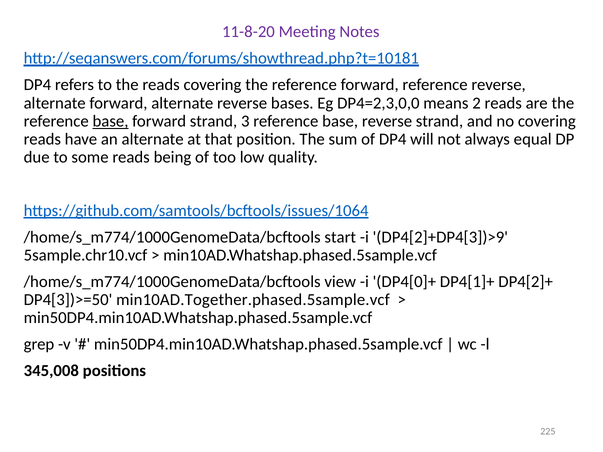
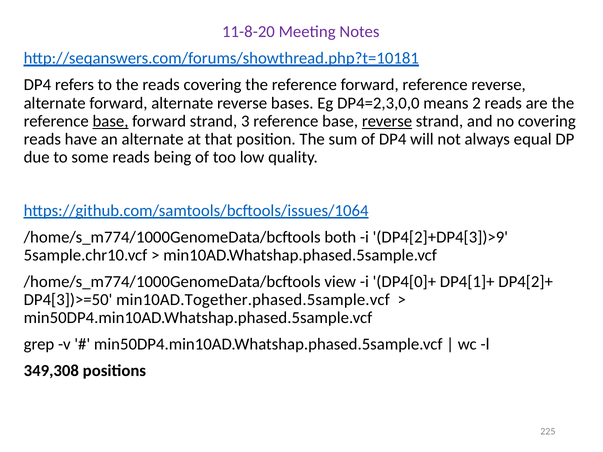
reverse at (387, 121) underline: none -> present
start: start -> both
345,008: 345,008 -> 349,308
